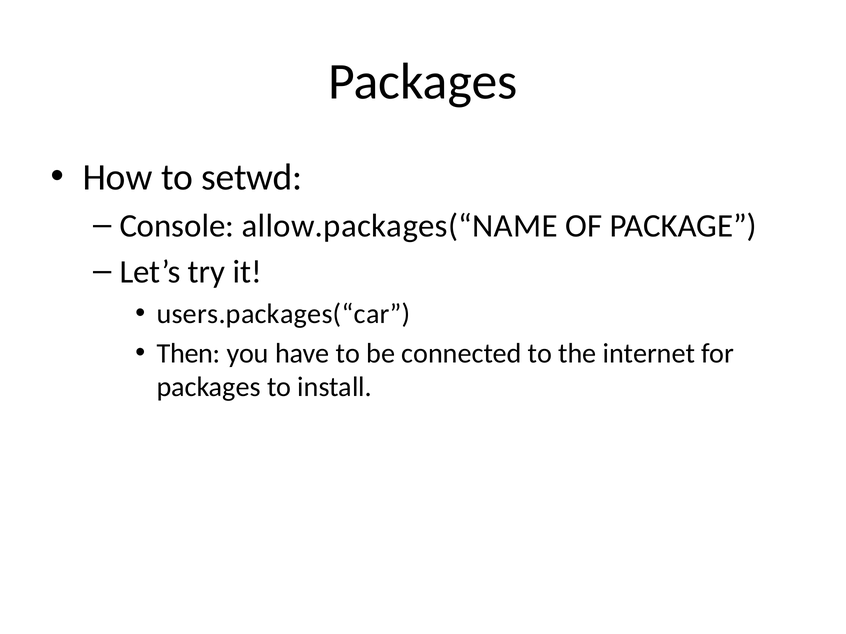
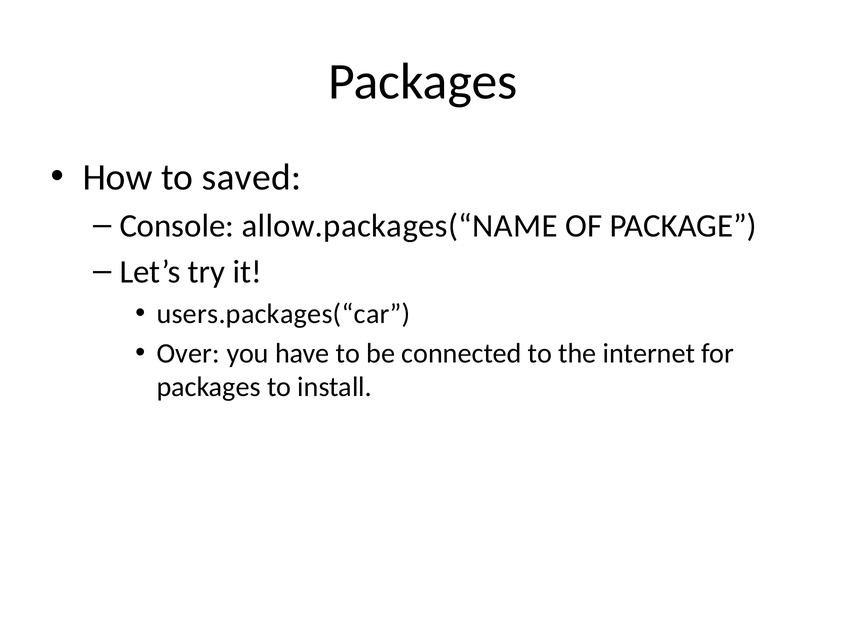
setwd: setwd -> saved
Then: Then -> Over
